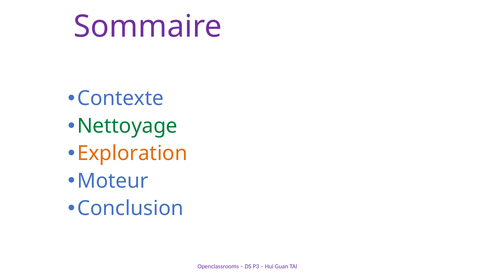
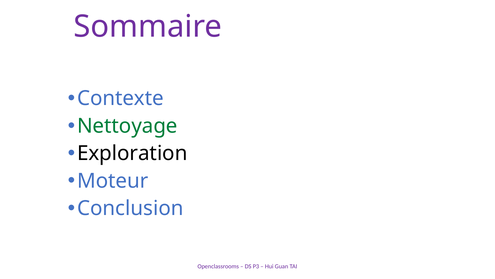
Exploration colour: orange -> black
